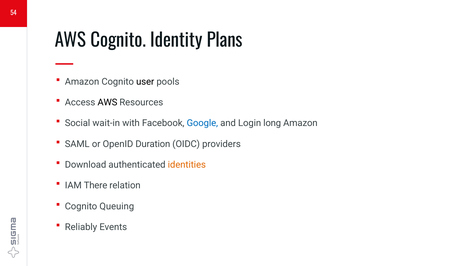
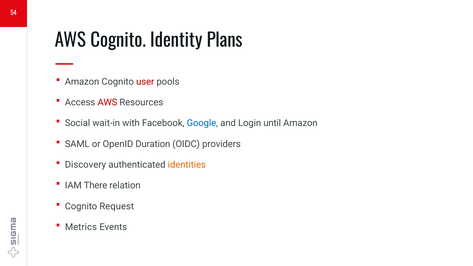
user colour: black -> red
AWS at (107, 102) colour: black -> red
long: long -> until
Download: Download -> Discovery
Queuing: Queuing -> Request
Reliably: Reliably -> Metrics
